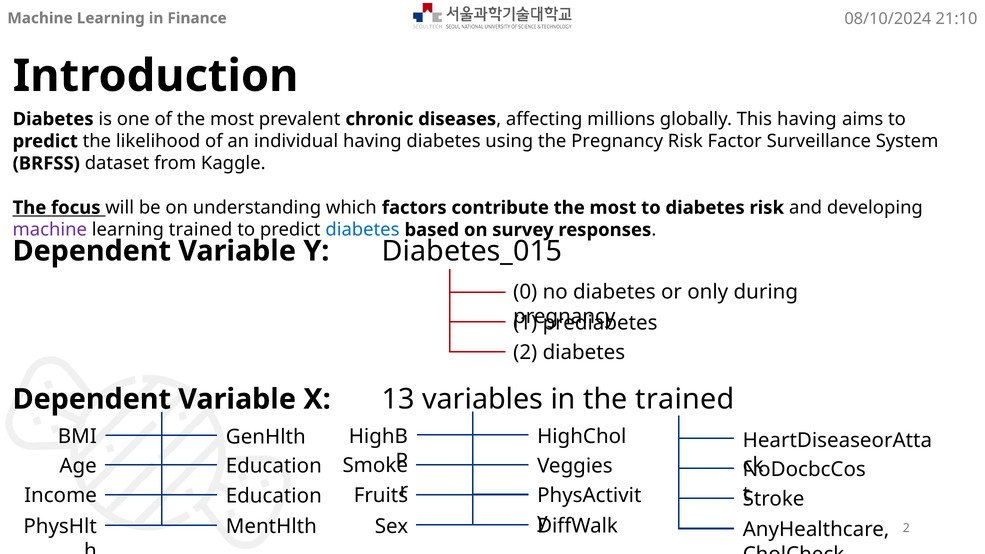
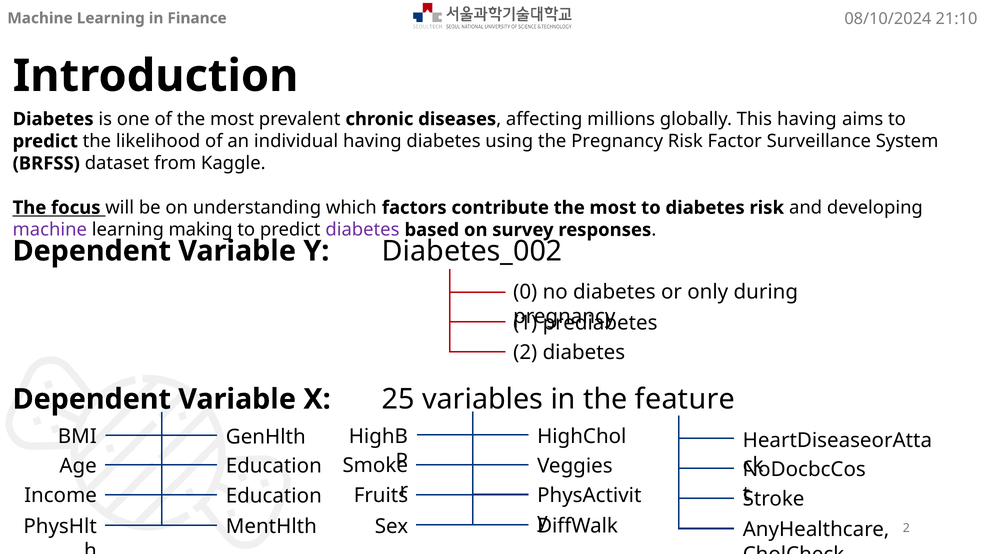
learning trained: trained -> making
diabetes at (362, 230) colour: blue -> purple
Diabetes_015: Diabetes_015 -> Diabetes_002
13: 13 -> 25
the trained: trained -> feature
